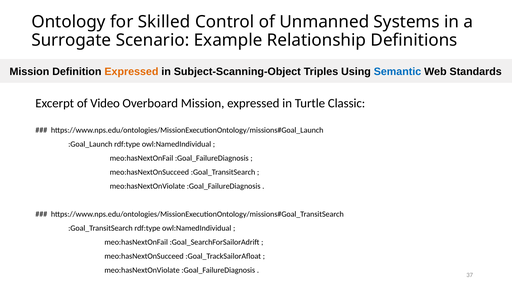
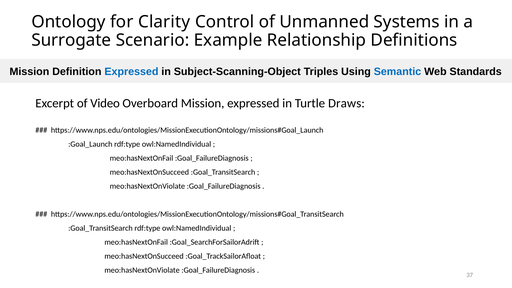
Skilled: Skilled -> Clarity
Expressed at (131, 72) colour: orange -> blue
Classic: Classic -> Draws
